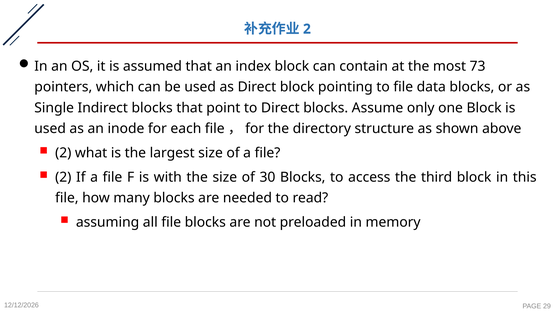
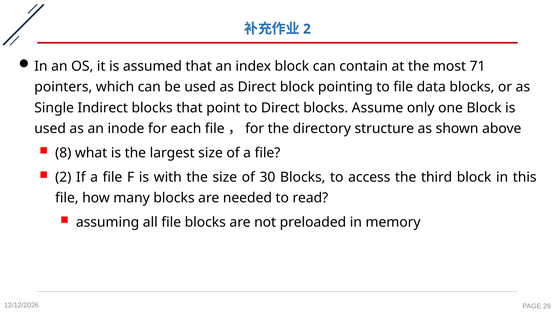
73: 73 -> 71
2 at (63, 153): 2 -> 8
